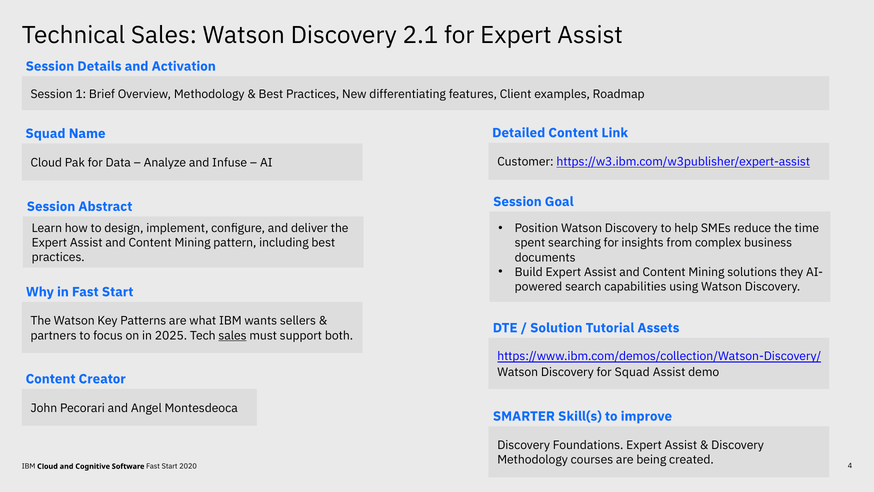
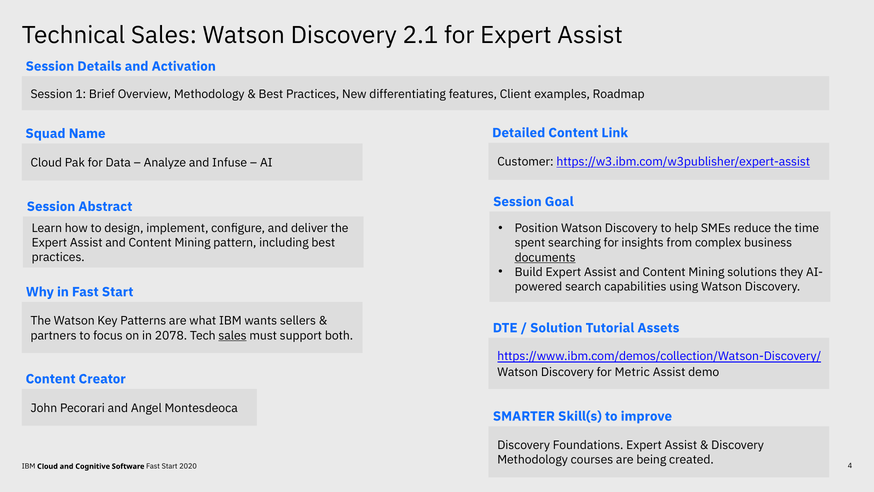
documents underline: none -> present
2025: 2025 -> 2078
for Squad: Squad -> Metric
